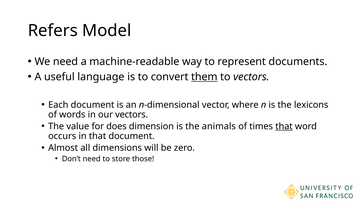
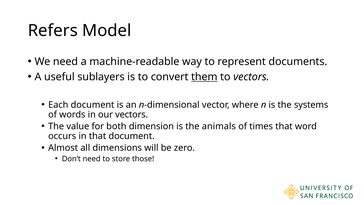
language: language -> sublayers
lexicons: lexicons -> systems
does: does -> both
that at (284, 126) underline: present -> none
